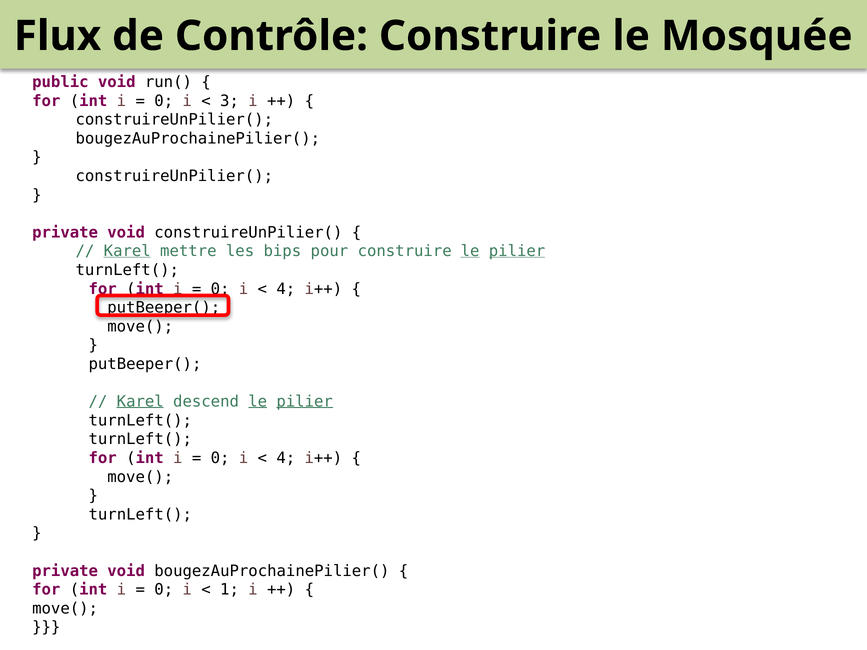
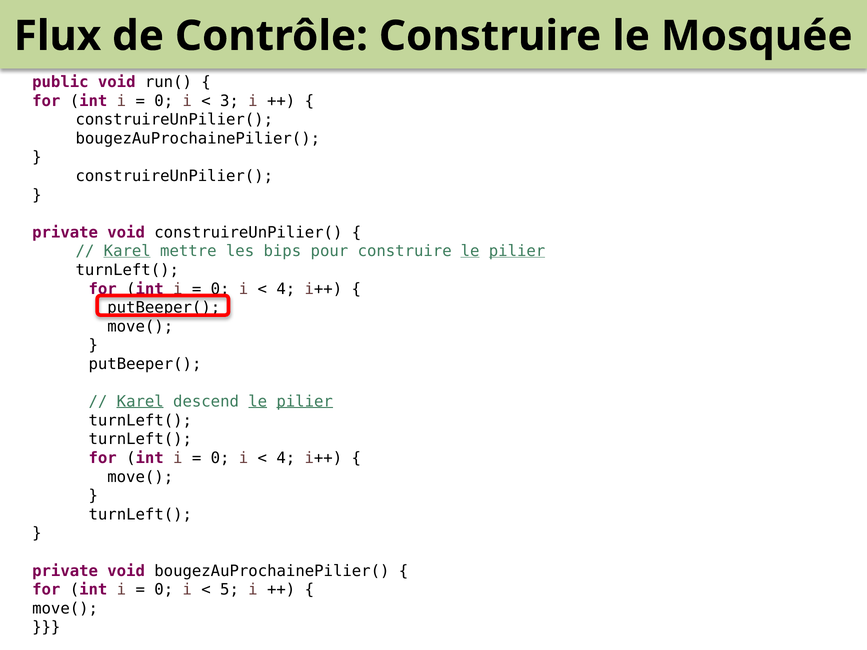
1: 1 -> 5
